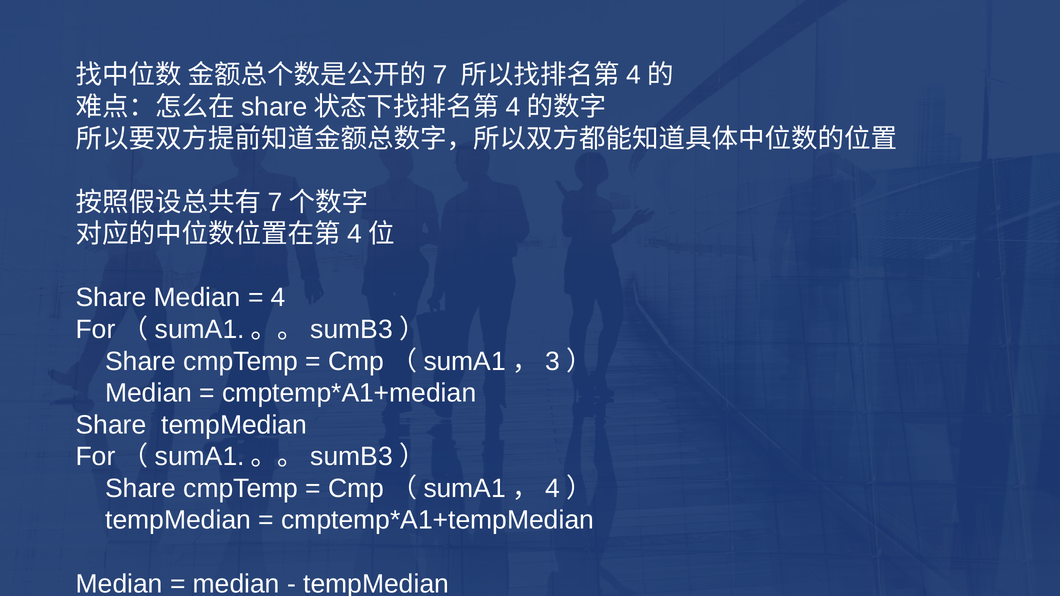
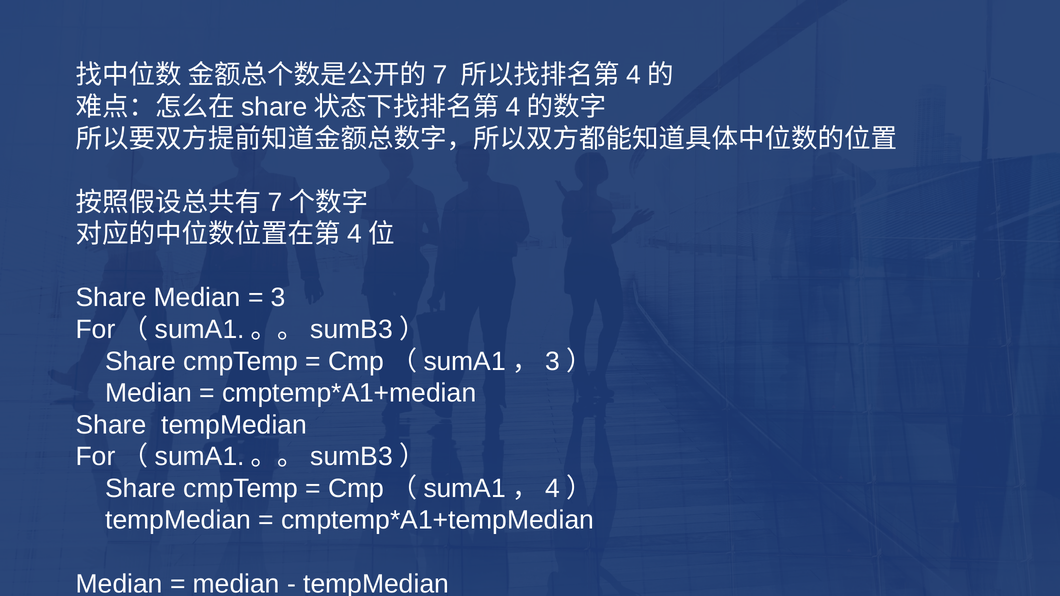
4: 4 -> 3
